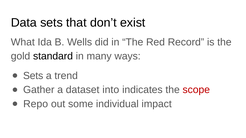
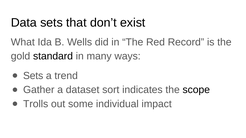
into: into -> sort
scope colour: red -> black
Repo: Repo -> Trolls
